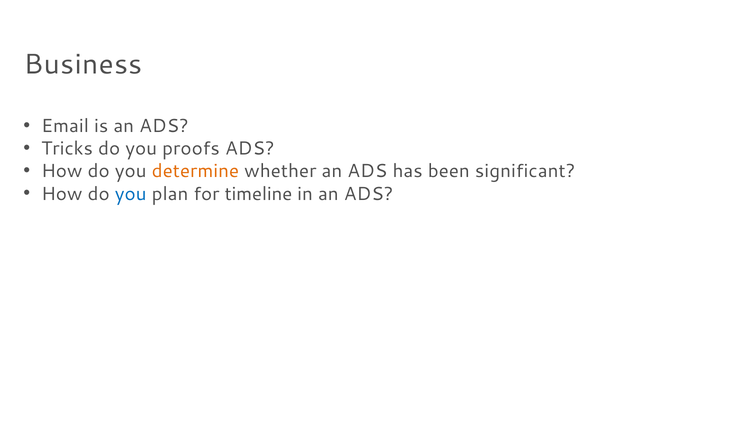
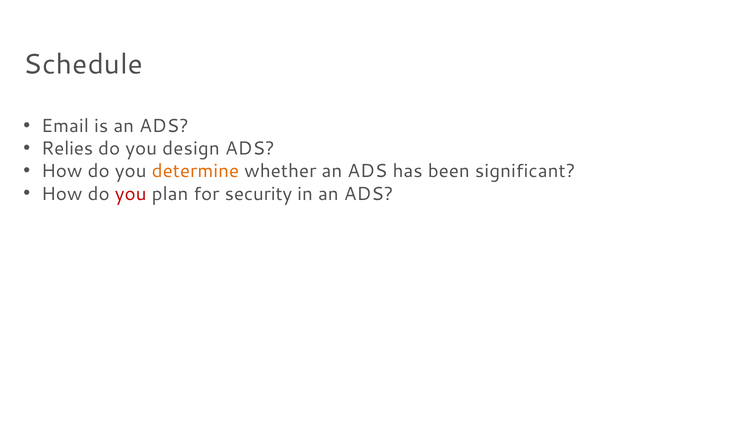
Business: Business -> Schedule
Tricks: Tricks -> Relies
proofs: proofs -> design
you at (131, 194) colour: blue -> red
timeline: timeline -> security
